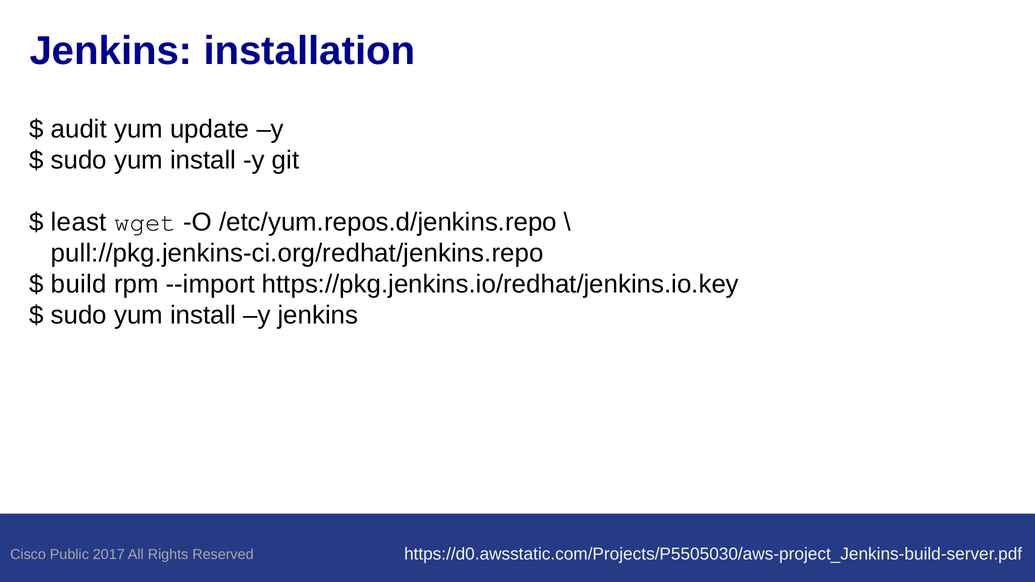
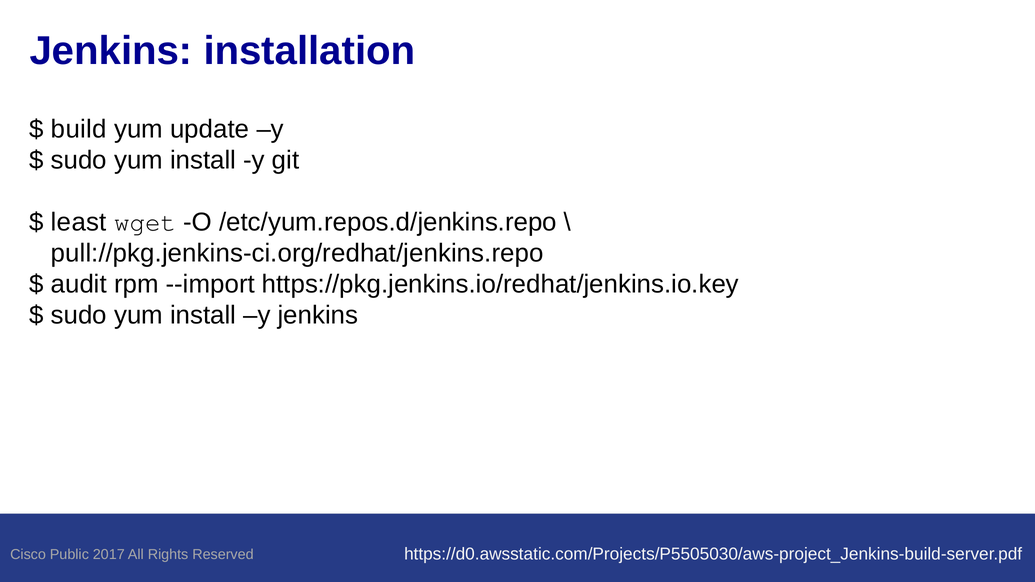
audit: audit -> build
build: build -> audit
